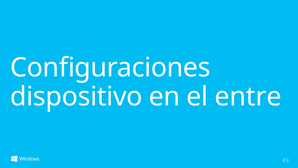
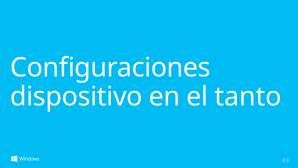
entre: entre -> tanto
